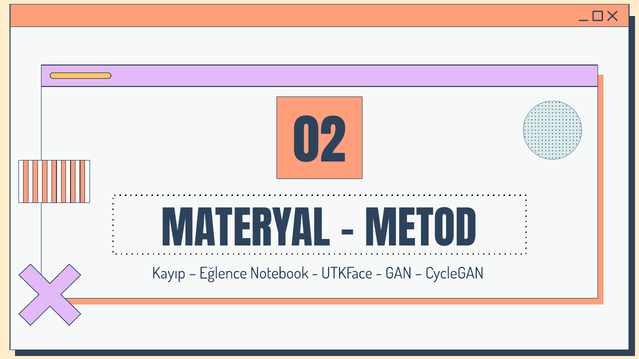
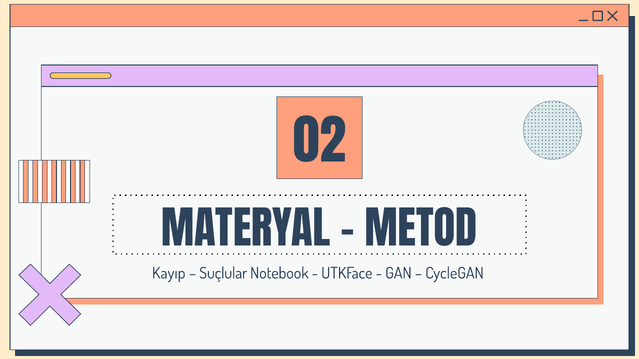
Eğlence: Eğlence -> Suçlular
